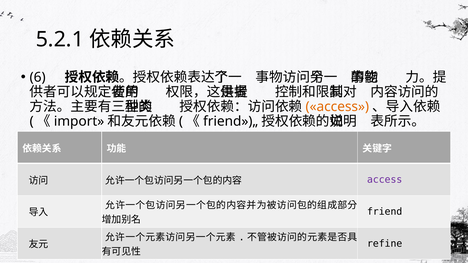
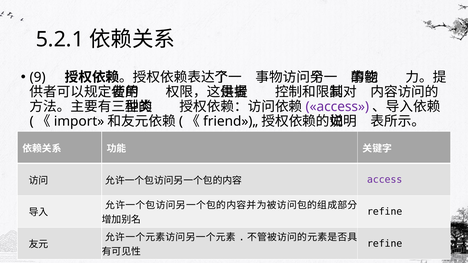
6: 6 -> 9
access at (337, 107) colour: orange -> purple
friend at (385, 212): friend -> refine
